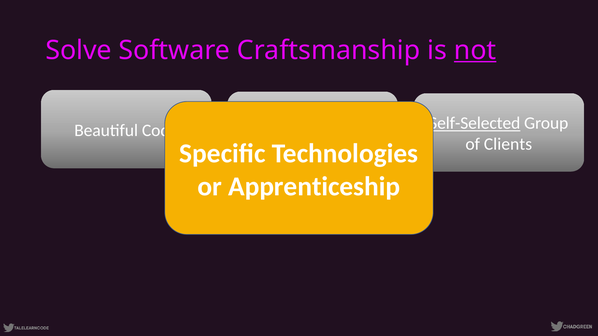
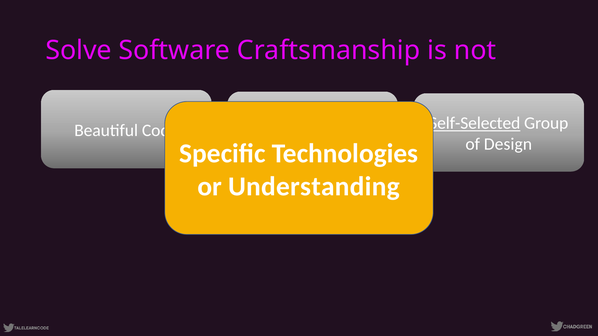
not underline: present -> none
Clients: Clients -> Design
Apprenticeship: Apprenticeship -> Understanding
